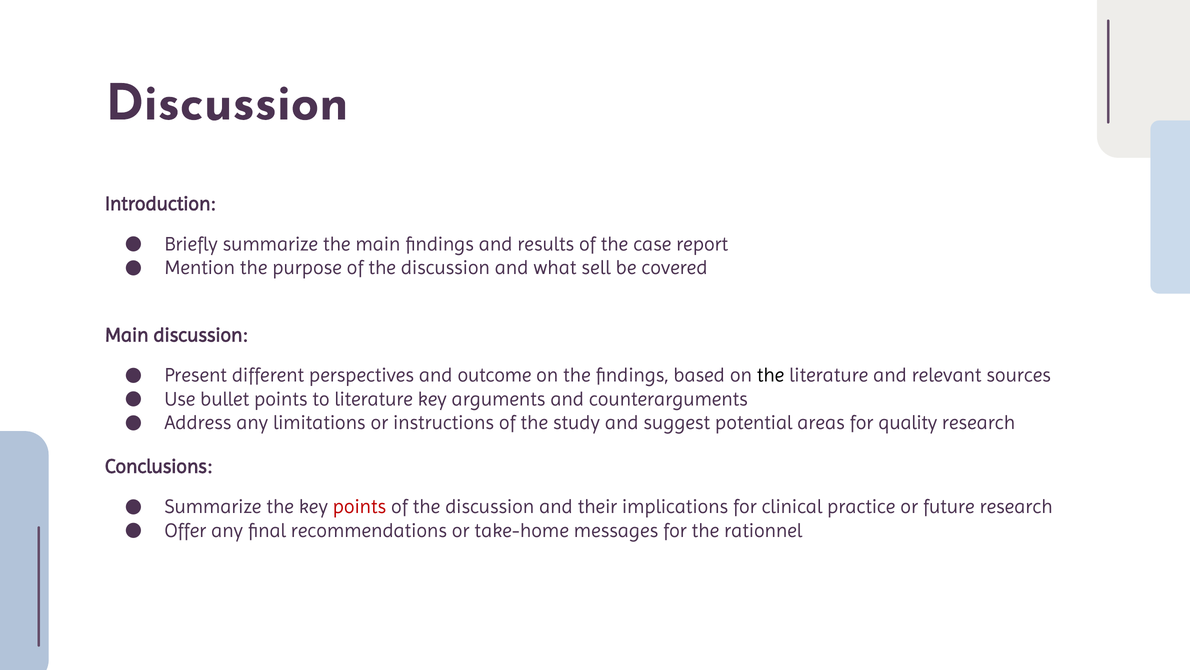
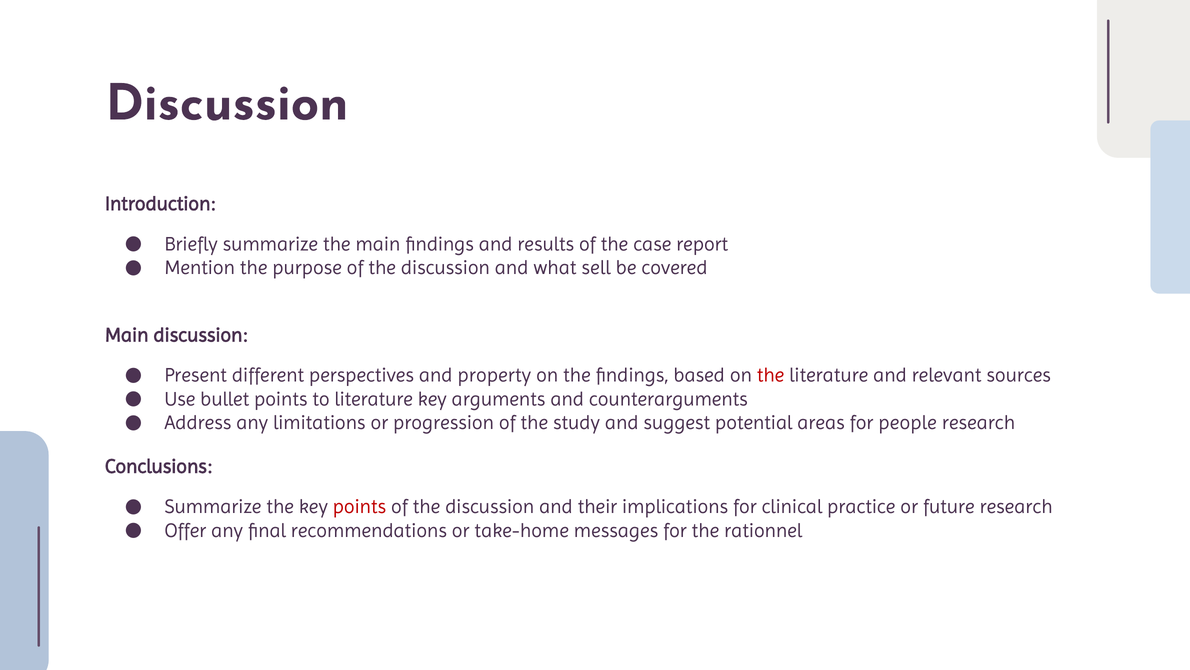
outcome: outcome -> property
the at (771, 375) colour: black -> red
instructions: instructions -> progression
quality: quality -> people
